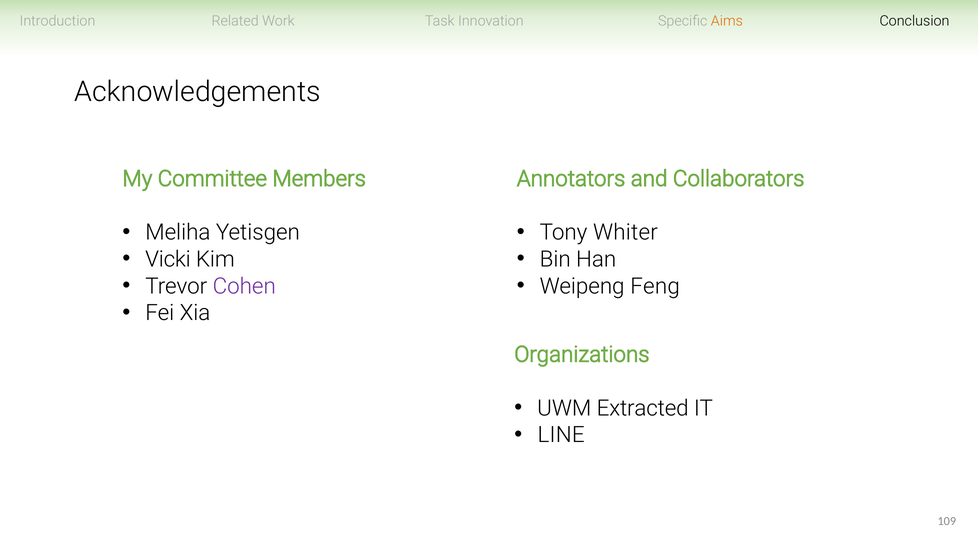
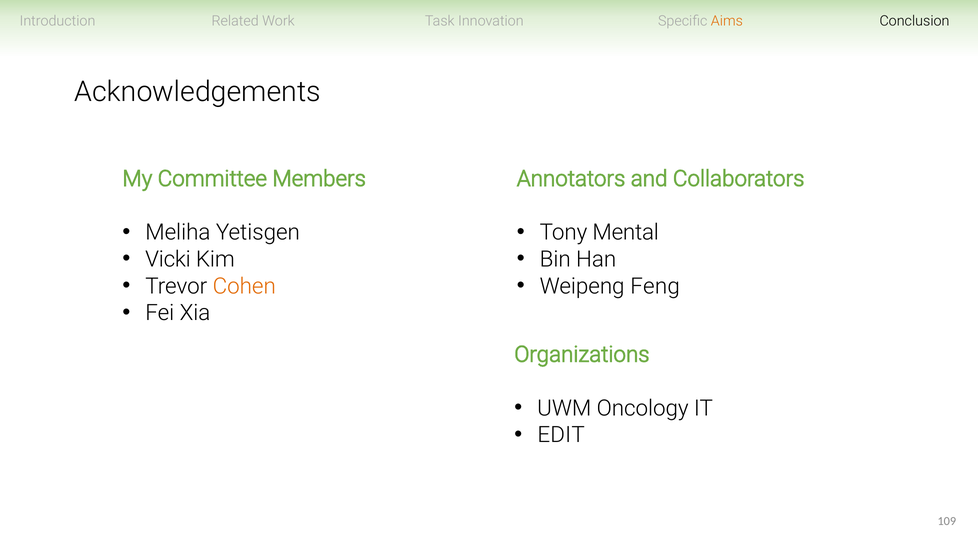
Whiter: Whiter -> Mental
Cohen colour: purple -> orange
Extracted: Extracted -> Oncology
LINE: LINE -> EDIT
